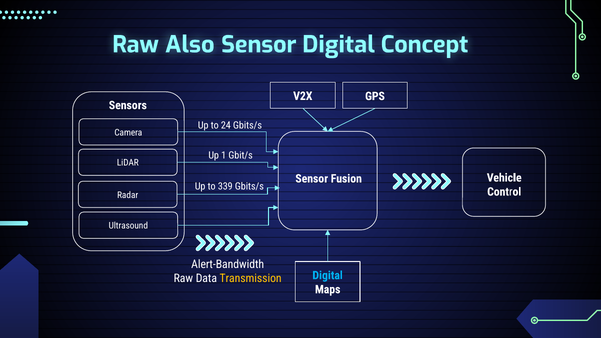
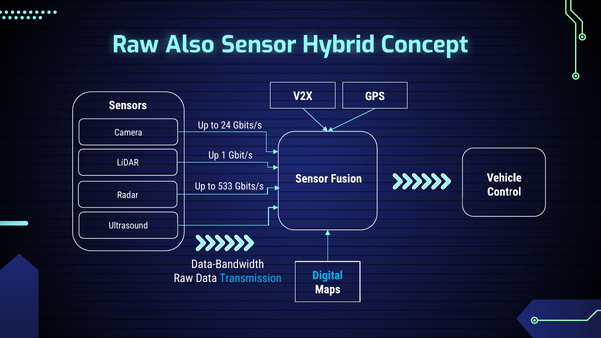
Sensor Digital: Digital -> Hybrid
339: 339 -> 533
Alert-Bandwidth: Alert-Bandwidth -> Data-Bandwidth
Transmission colour: yellow -> light blue
